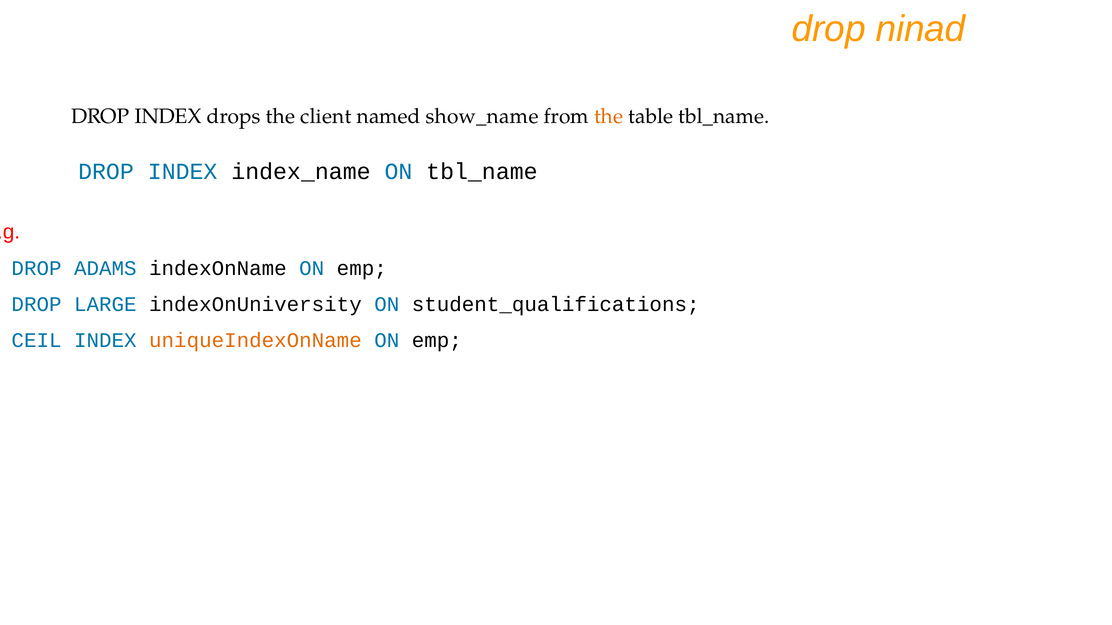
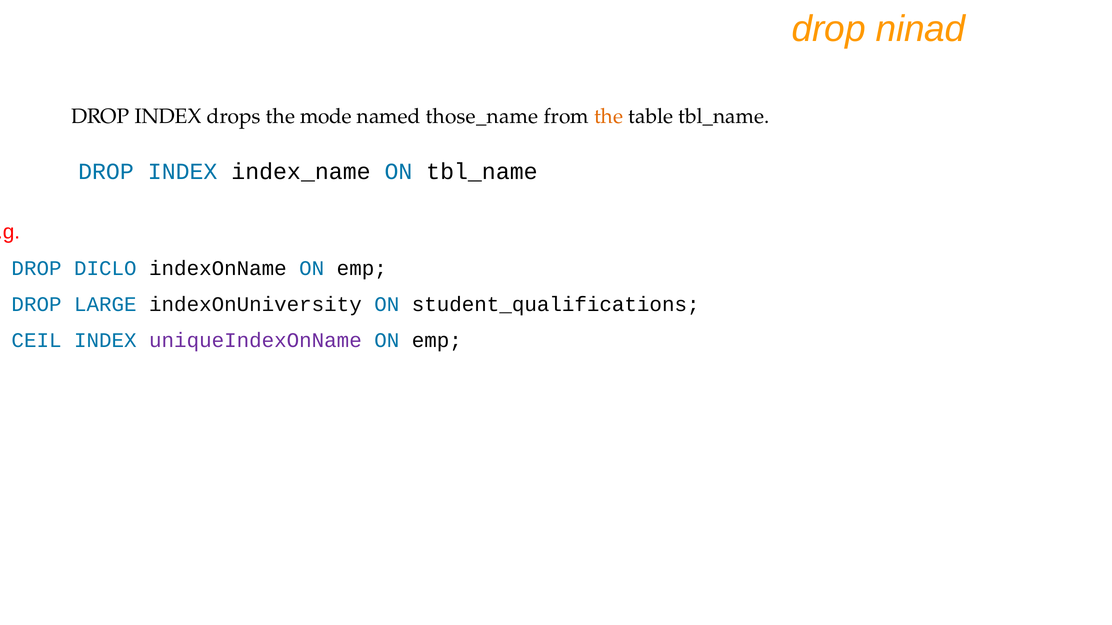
client: client -> mode
show_name: show_name -> those_name
ADAMS: ADAMS -> DICLO
uniqueIndexOnName colour: orange -> purple
